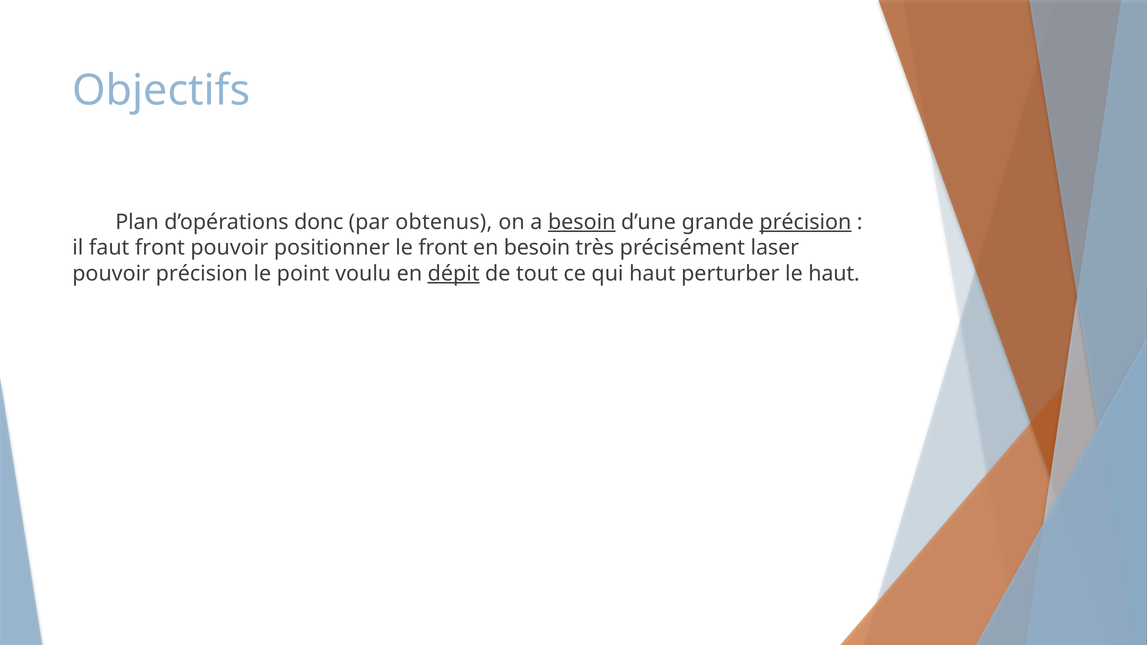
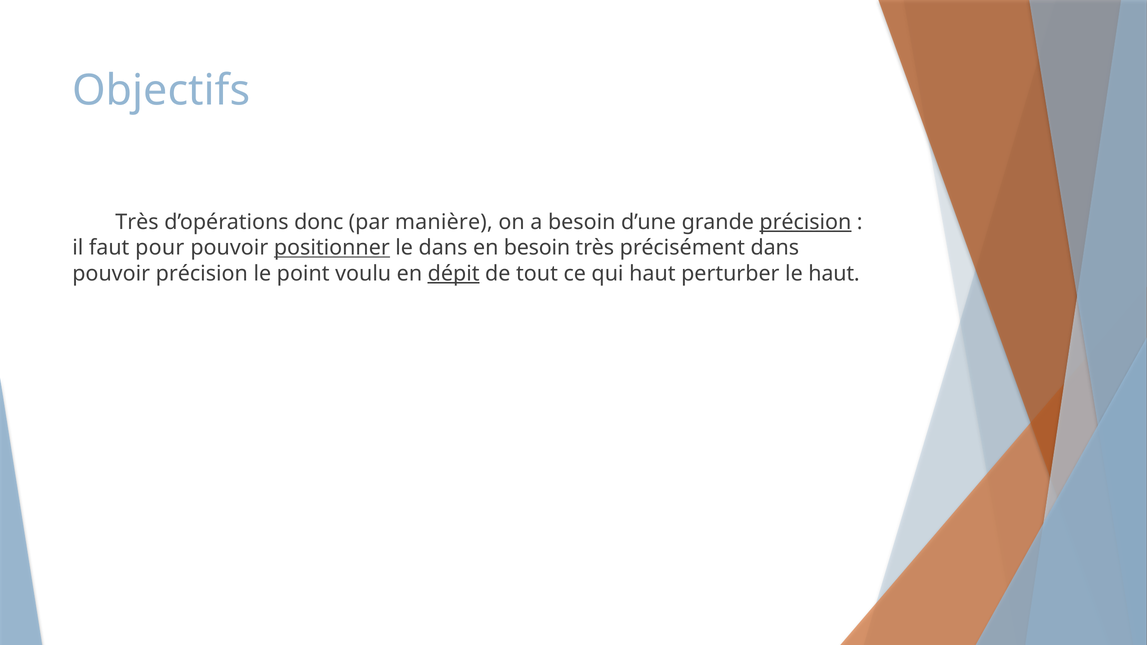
Plan at (137, 222): Plan -> Très
obtenus: obtenus -> manière
besoin at (582, 222) underline: present -> none
faut front: front -> pour
positionner underline: none -> present
le front: front -> dans
précisément laser: laser -> dans
